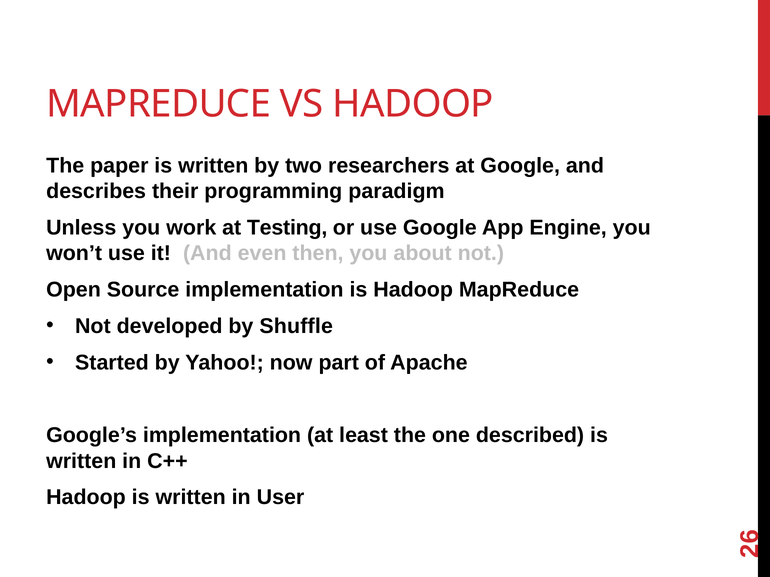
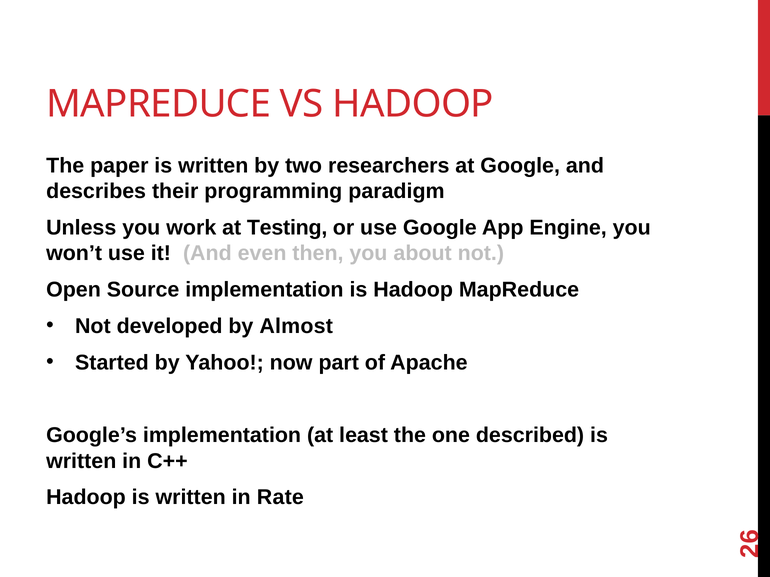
Shuffle: Shuffle -> Almost
User: User -> Rate
